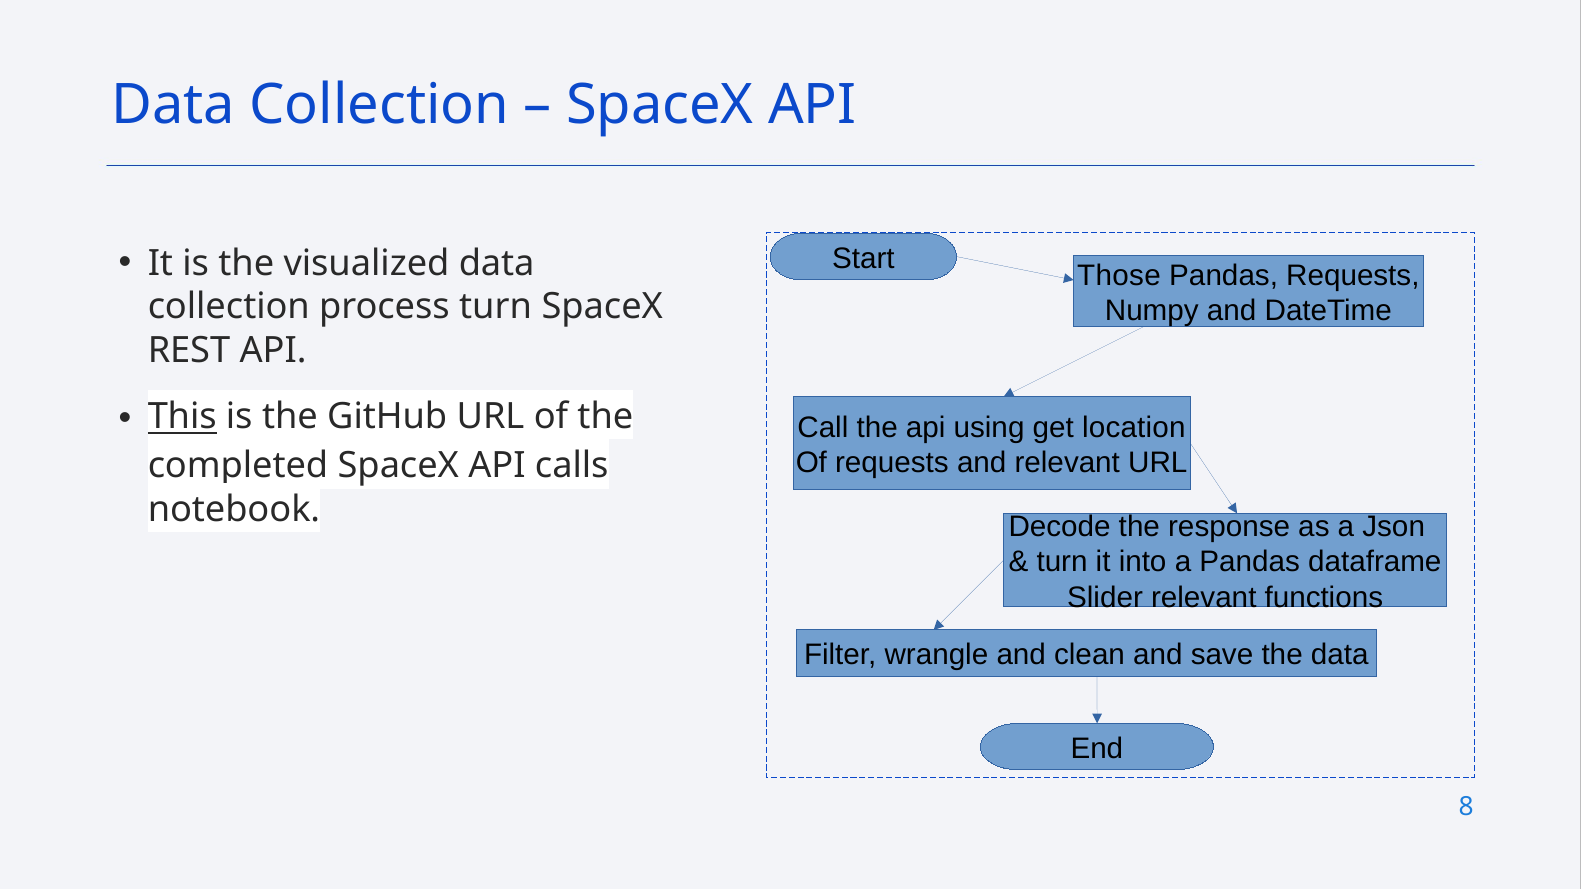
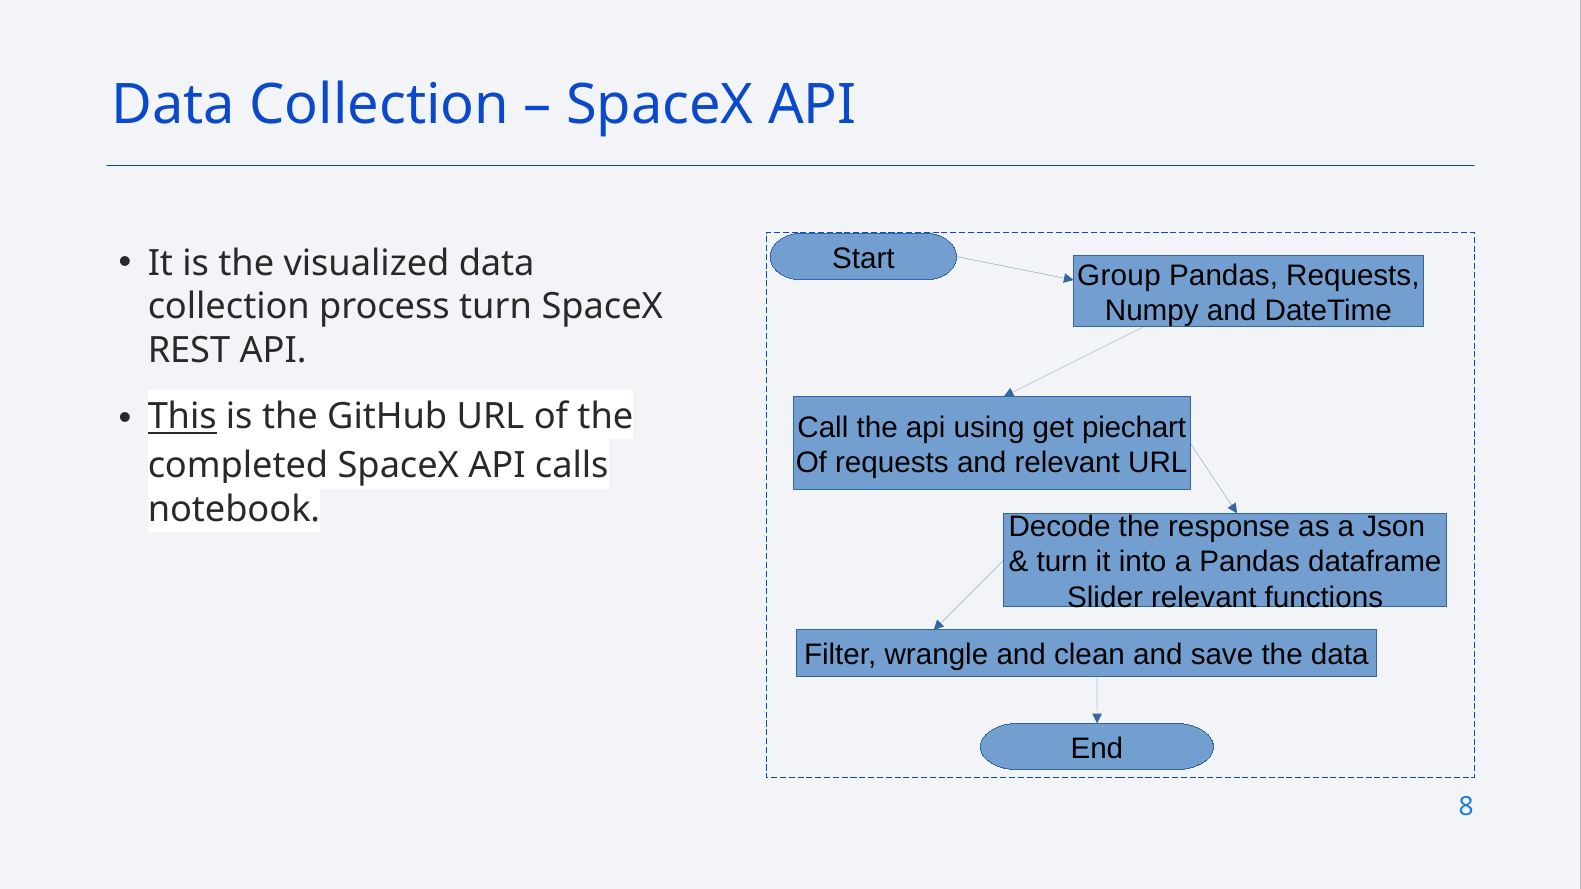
Those: Those -> Group
location: location -> piechart
